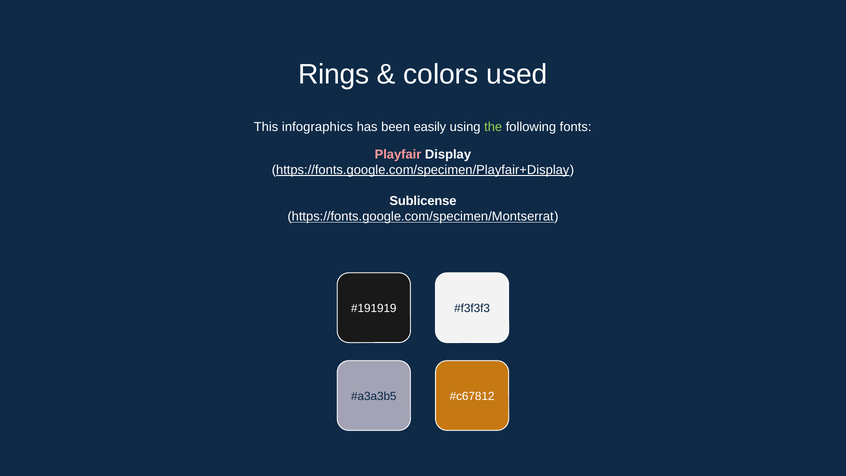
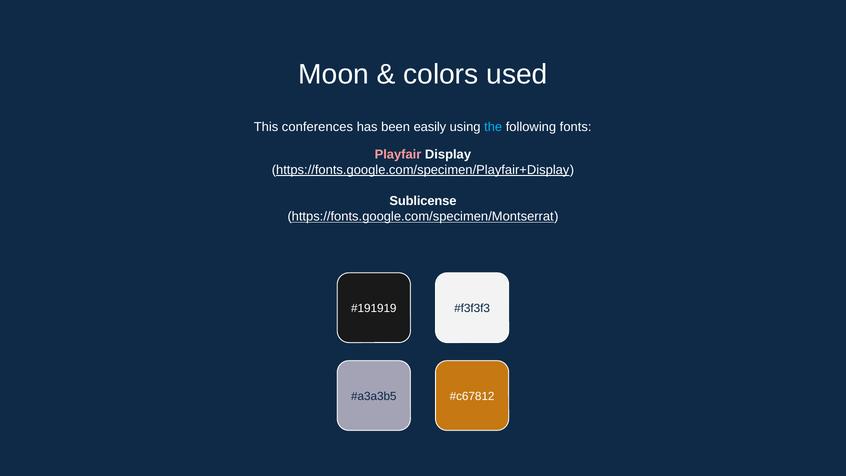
Rings: Rings -> Moon
infographics: infographics -> conferences
the colour: light green -> light blue
